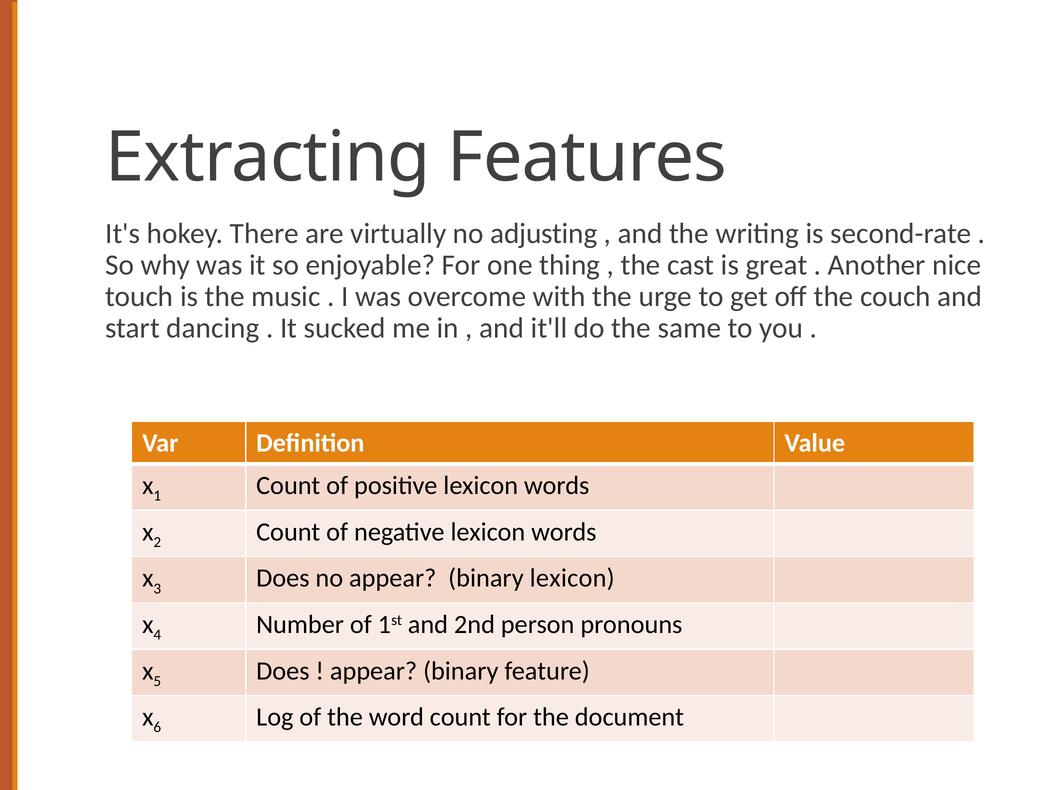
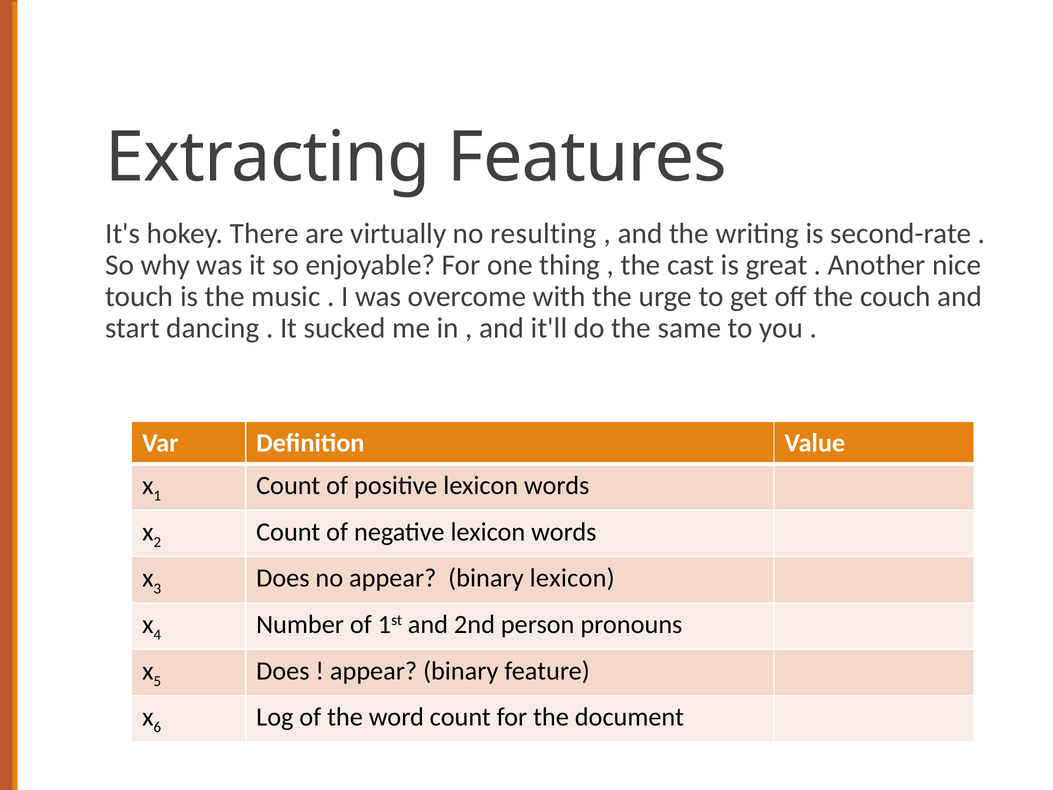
adjusting: adjusting -> resulting
